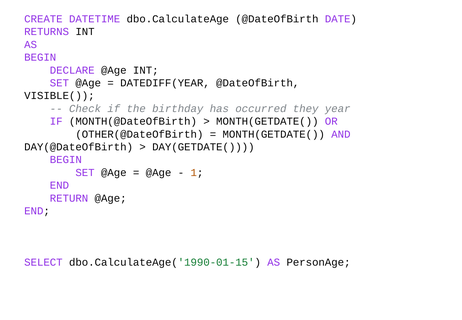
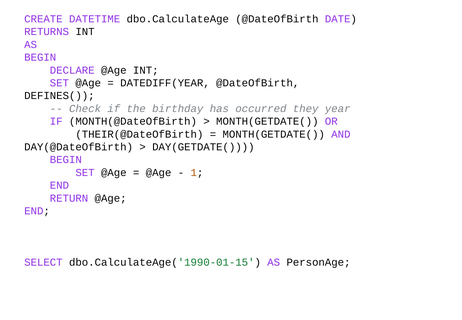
VISIBLE(: VISIBLE( -> DEFINES(
OTHER(@DateOfBirth: OTHER(@DateOfBirth -> THEIR(@DateOfBirth
